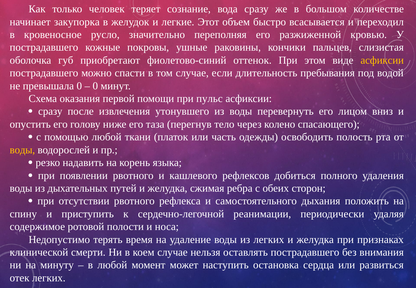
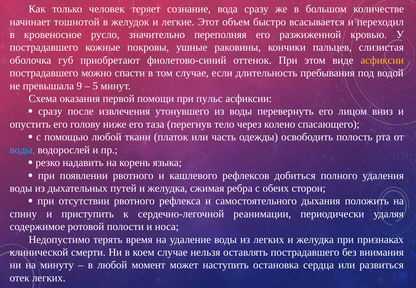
закупорка: закупорка -> тошнотой
превышала 0: 0 -> 9
0 at (95, 86): 0 -> 5
воды at (22, 150) colour: yellow -> light blue
